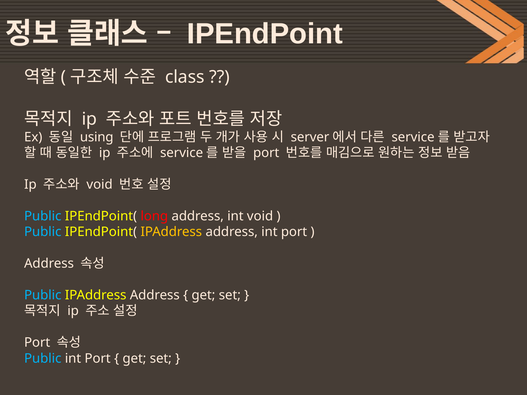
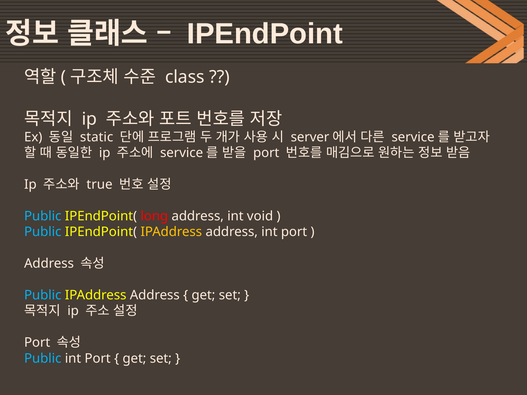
using: using -> static
void at (100, 185): void -> true
